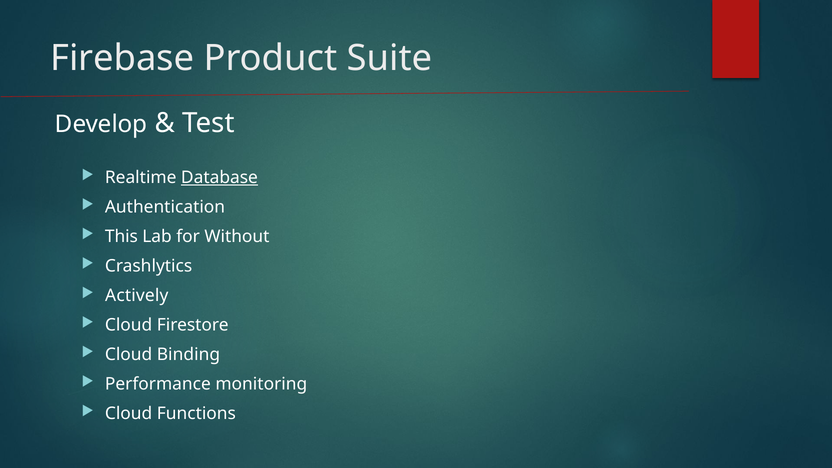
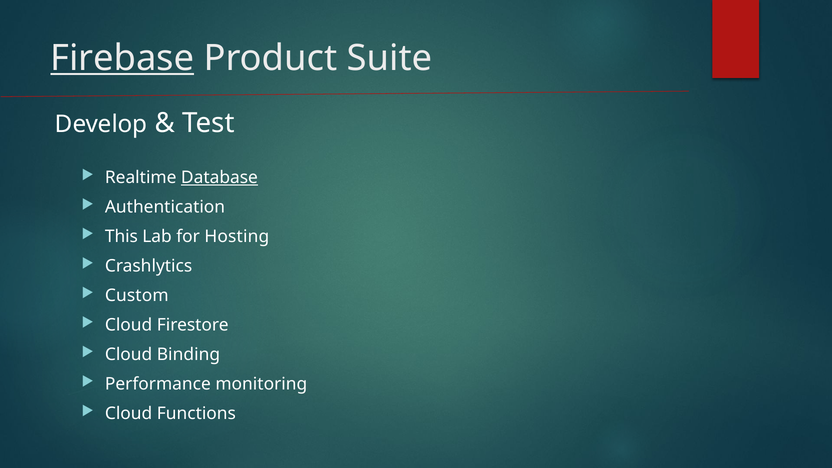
Firebase underline: none -> present
Without: Without -> Hosting
Actively: Actively -> Custom
